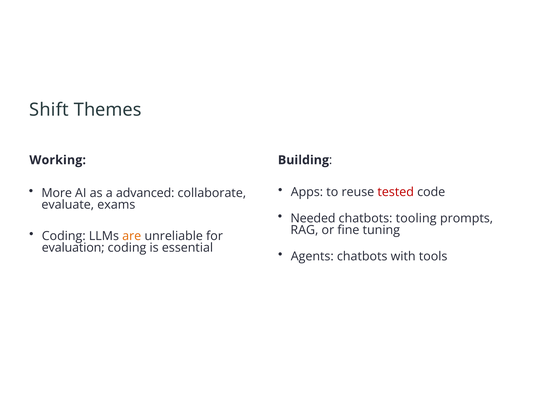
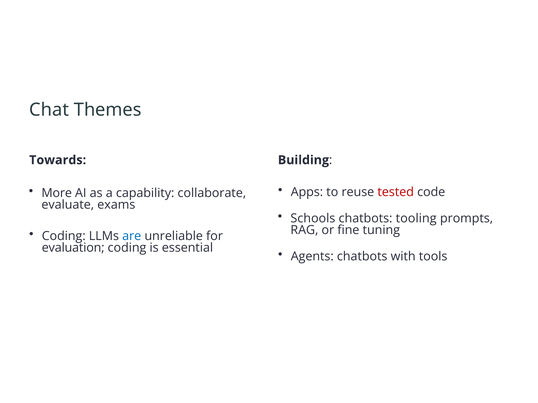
Shift: Shift -> Chat
Working: Working -> Towards
advanced: advanced -> capability
Needed: Needed -> Schools
are colour: orange -> blue
